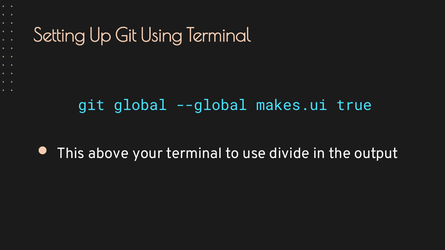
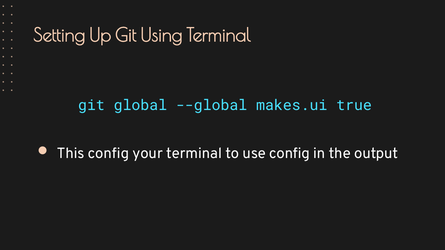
This above: above -> config
use divide: divide -> config
